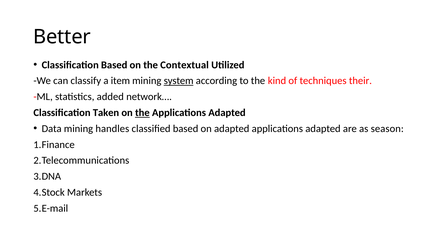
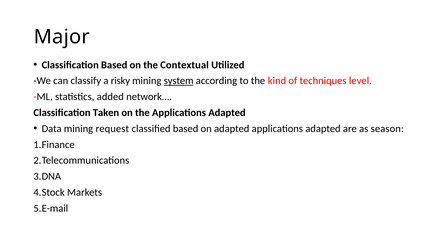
Better: Better -> Major
item: item -> risky
their: their -> level
the at (142, 113) underline: present -> none
handles: handles -> request
